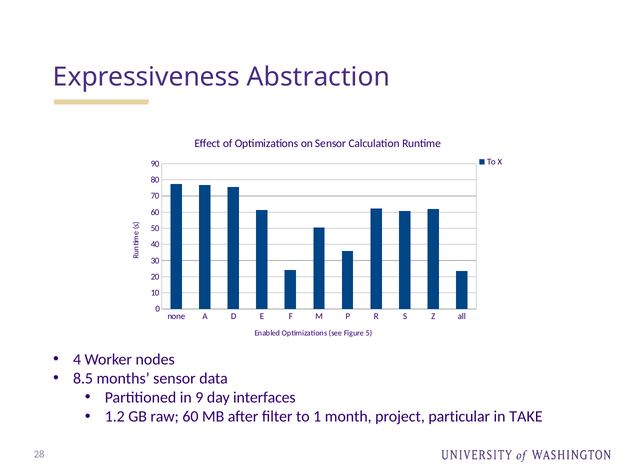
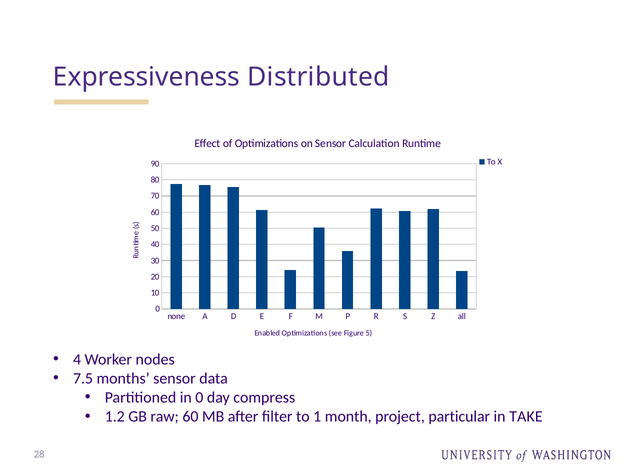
Abstraction: Abstraction -> Distributed
8.5: 8.5 -> 7.5
in 9: 9 -> 0
interfaces: interfaces -> compress
